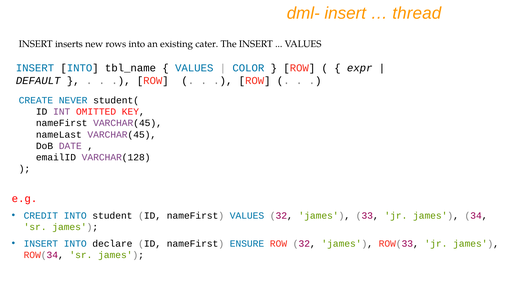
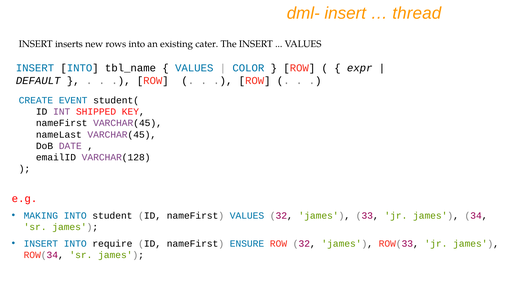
NEVER: NEVER -> EVENT
OMITTED: OMITTED -> SHIPPED
CREDIT: CREDIT -> MAKING
declare: declare -> require
